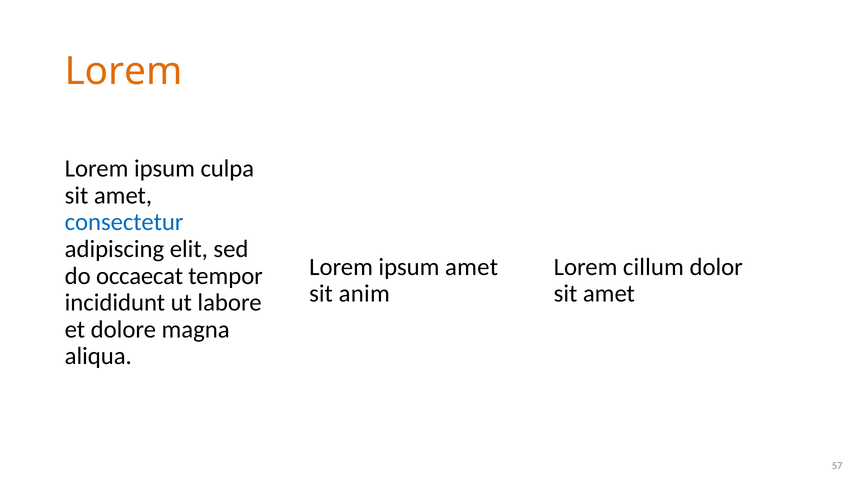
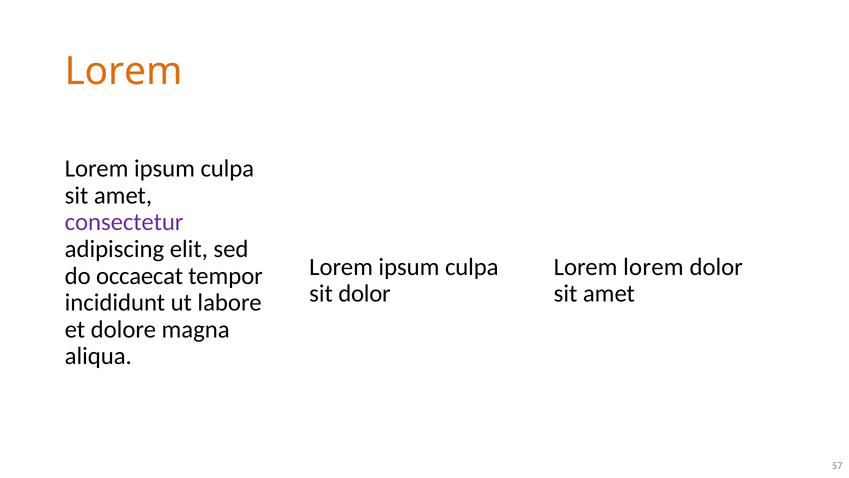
consectetur colour: blue -> purple
amet at (472, 267): amet -> culpa
cillum at (653, 267): cillum -> lorem
sit anim: anim -> dolor
